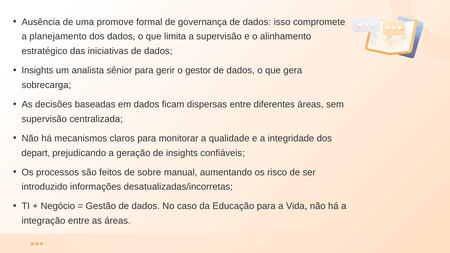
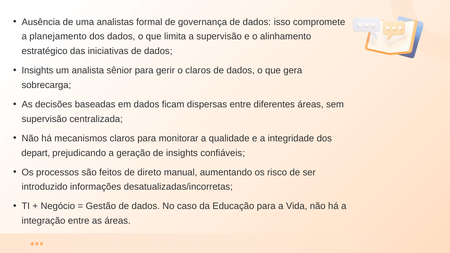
promove: promove -> analistas
o gestor: gestor -> claros
sobre: sobre -> direto
